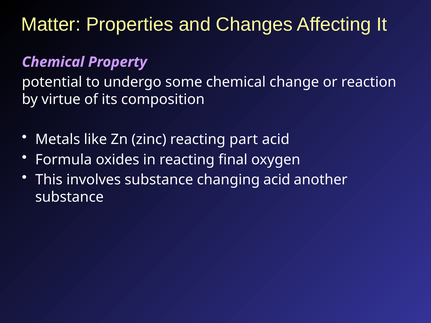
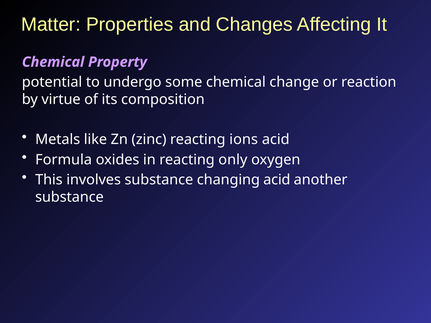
part: part -> ions
final: final -> only
